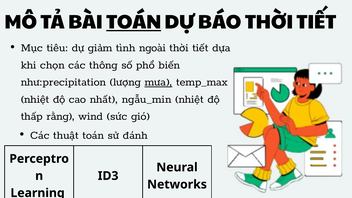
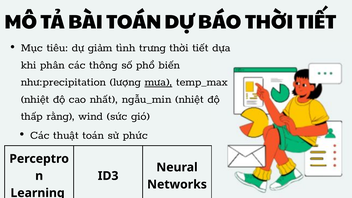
TOÁN at (134, 22) underline: present -> none
ngoài: ngoài -> trưng
chọn: chọn -> phân
đánh: đánh -> phức
